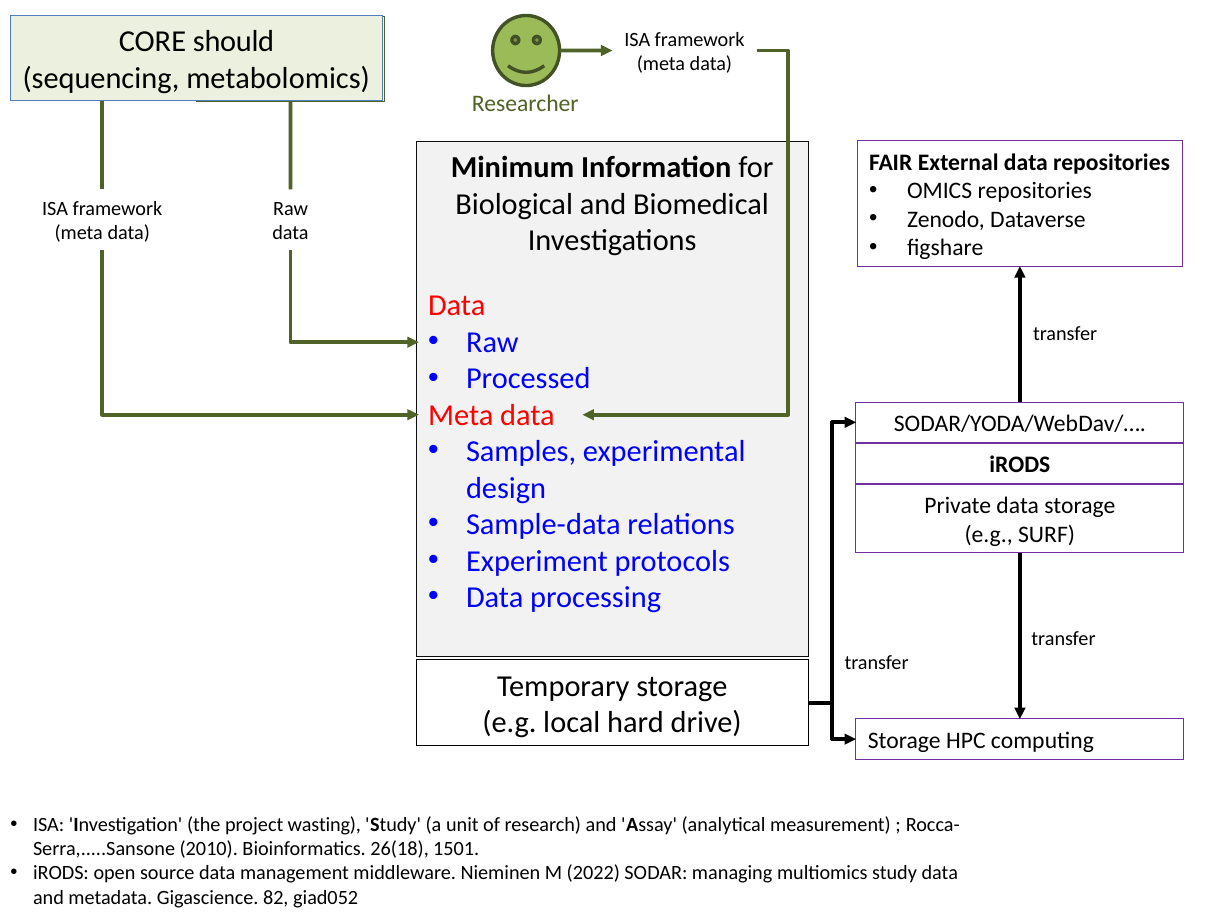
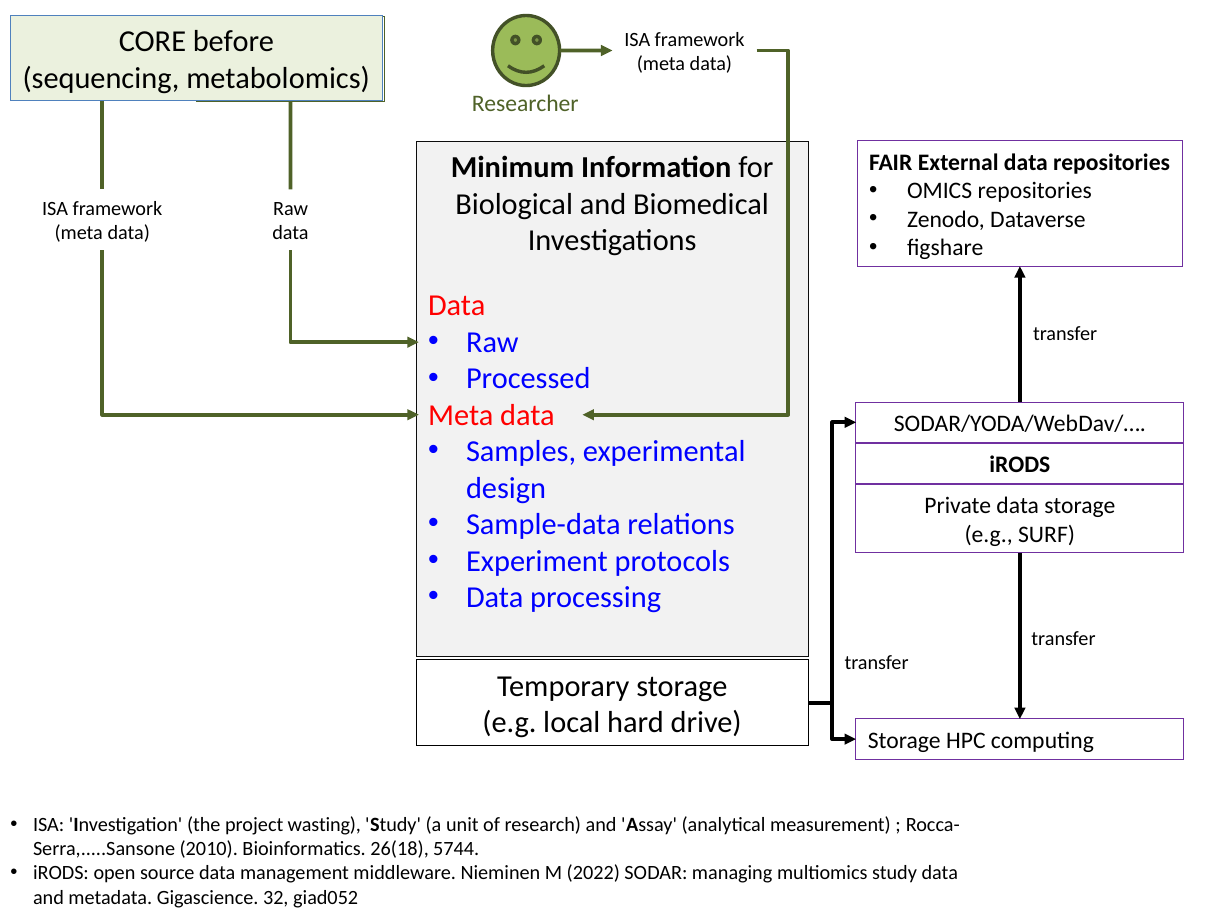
should: should -> before
1501: 1501 -> 5744
82: 82 -> 32
